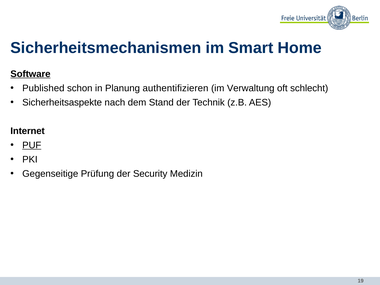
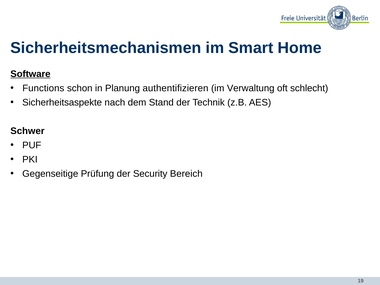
Published: Published -> Functions
Internet: Internet -> Schwer
PUF underline: present -> none
Medizin: Medizin -> Bereich
